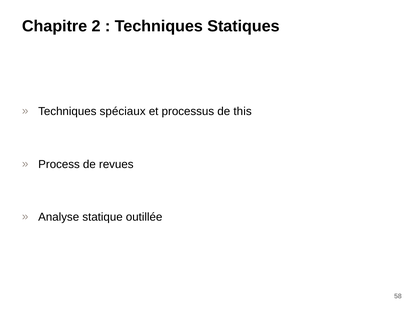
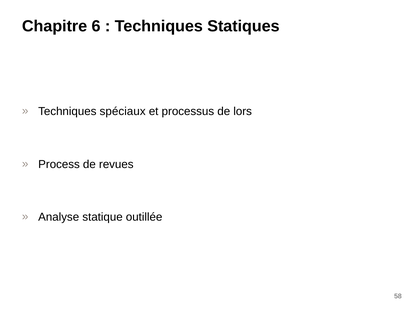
2: 2 -> 6
this: this -> lors
